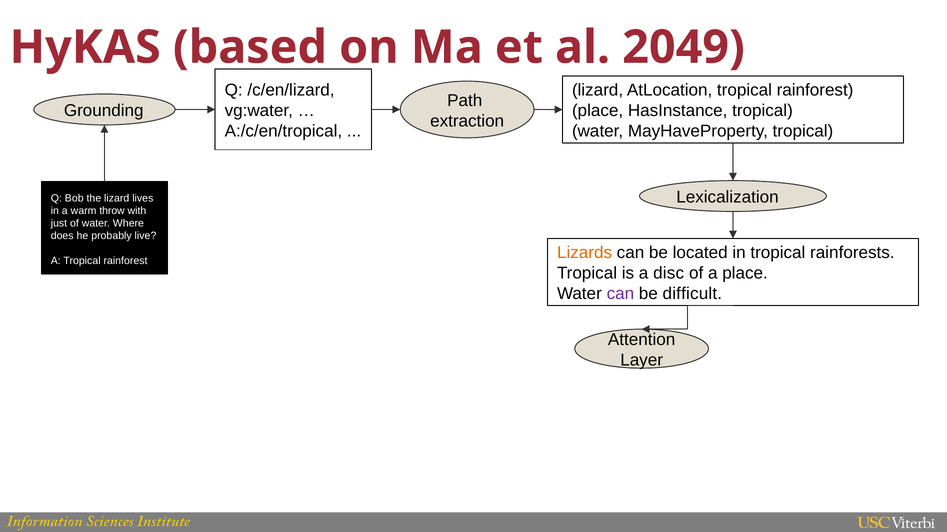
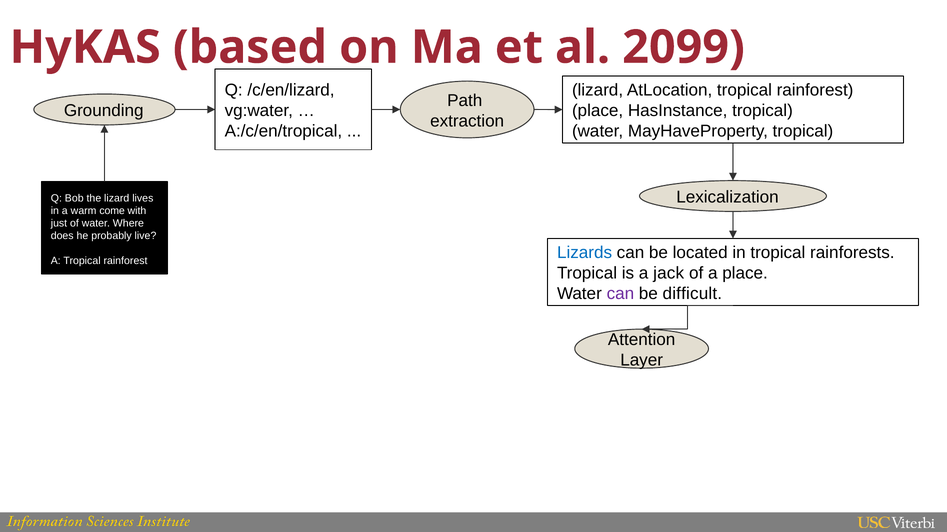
2049: 2049 -> 2099
throw: throw -> come
Lizards colour: orange -> blue
disc: disc -> jack
